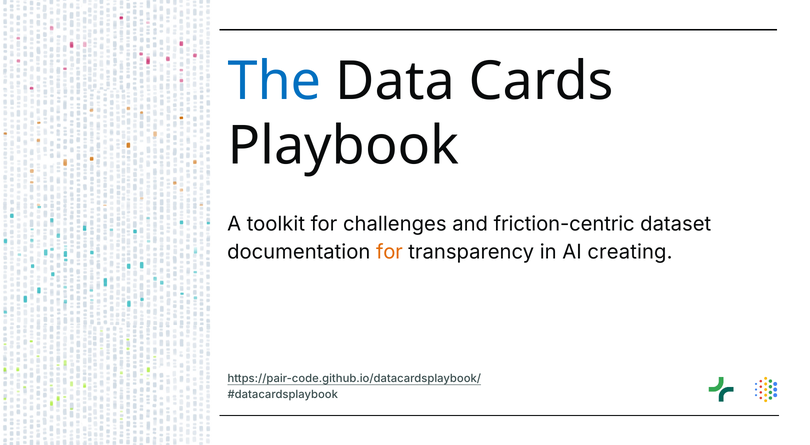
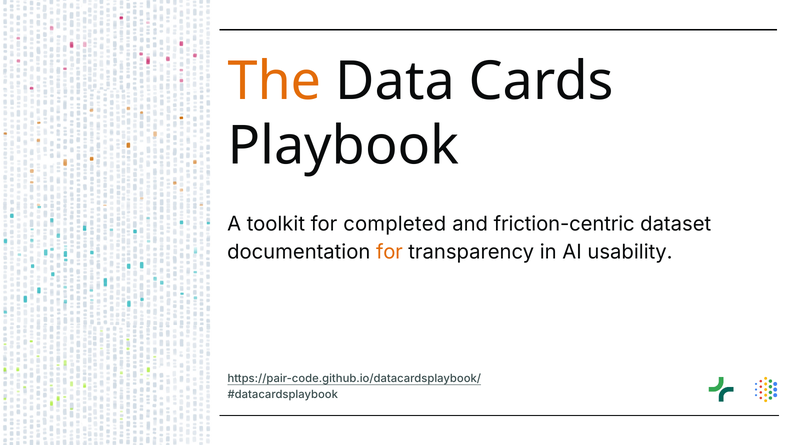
The colour: blue -> orange
challenges: challenges -> completed
creating: creating -> usability
